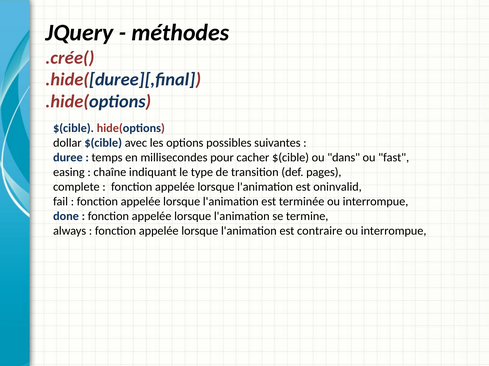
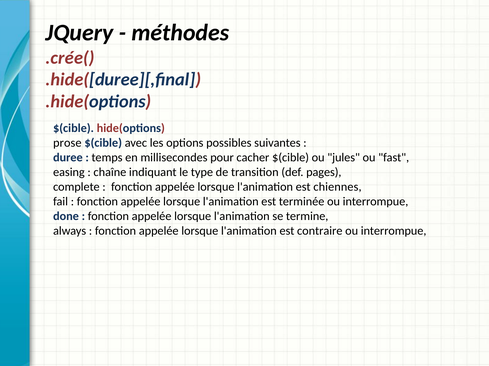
dollar: dollar -> prose
dans: dans -> jules
oninvalid: oninvalid -> chiennes
